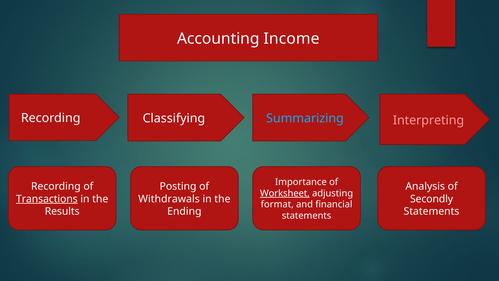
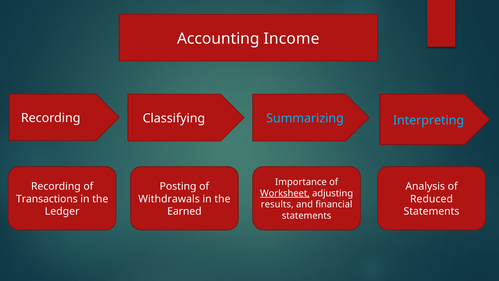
Interpreting colour: pink -> light blue
Transactions underline: present -> none
Secondly: Secondly -> Reduced
format: format -> results
Results: Results -> Ledger
Ending: Ending -> Earned
